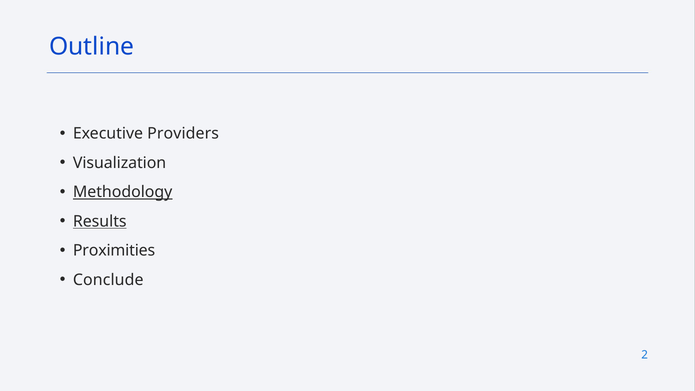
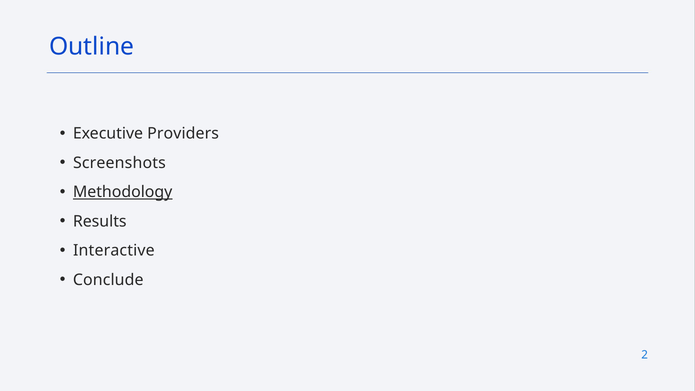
Visualization: Visualization -> Screenshots
Results underline: present -> none
Proximities: Proximities -> Interactive
